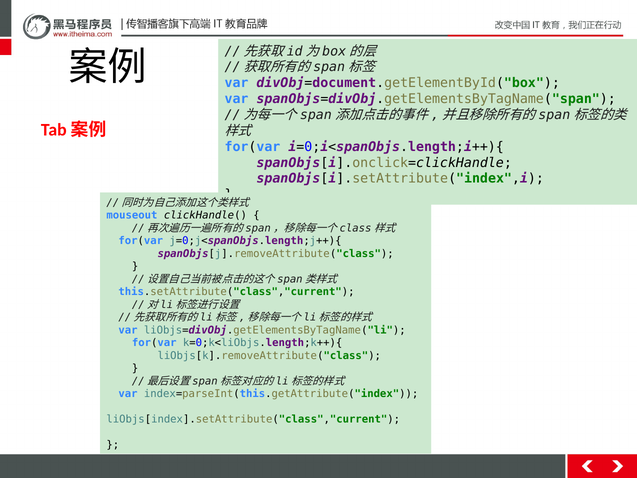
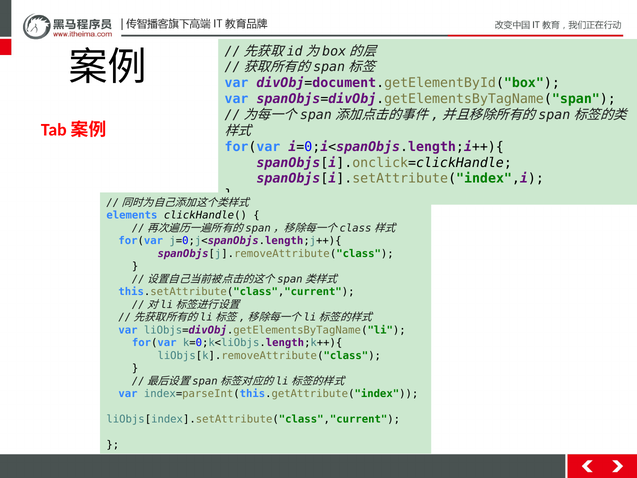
mouseout: mouseout -> elements
